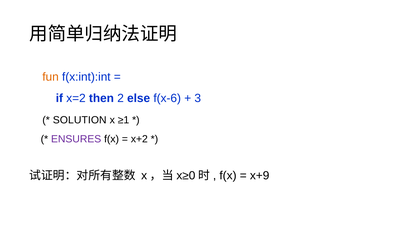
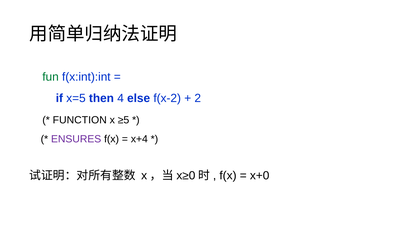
fun colour: orange -> green
x=2: x=2 -> x=5
2: 2 -> 4
f(x-6: f(x-6 -> f(x-2
3: 3 -> 2
SOLUTION: SOLUTION -> FUNCTION
≥1: ≥1 -> ≥5
x+2: x+2 -> x+4
x+9: x+9 -> x+0
